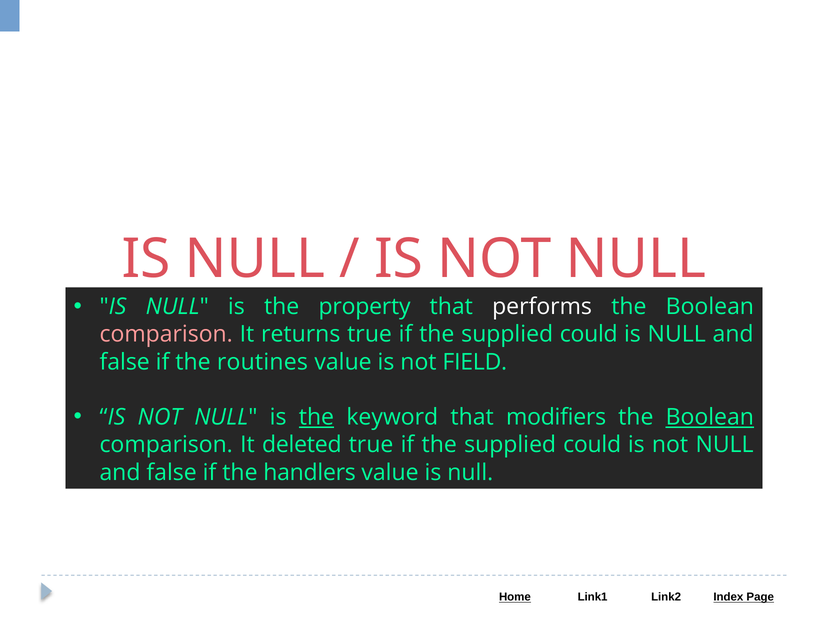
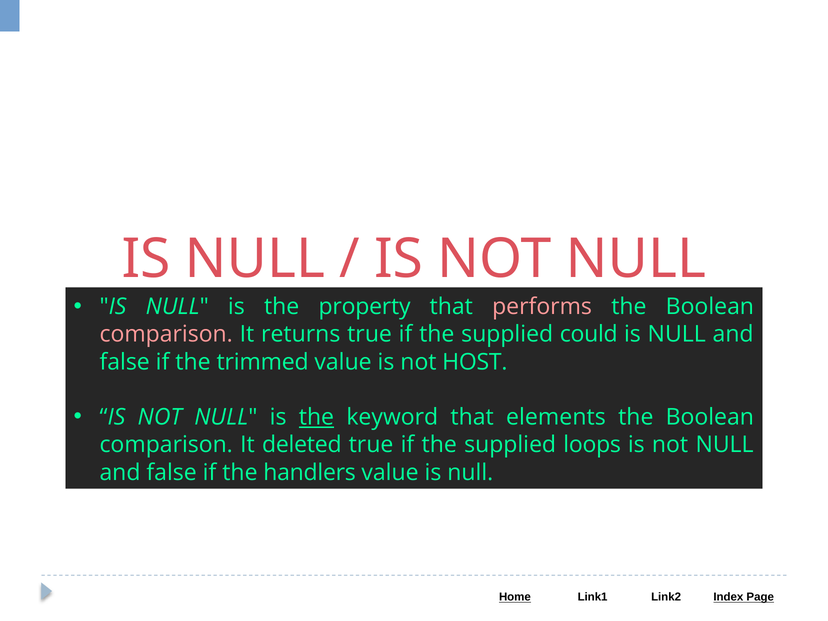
performs colour: white -> pink
routines: routines -> trimmed
FIELD: FIELD -> HOST
modifiers: modifiers -> elements
Boolean at (710, 417) underline: present -> none
could at (592, 445): could -> loops
